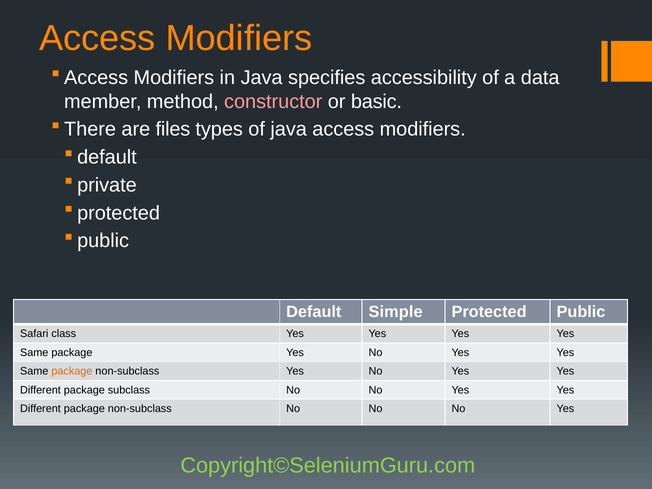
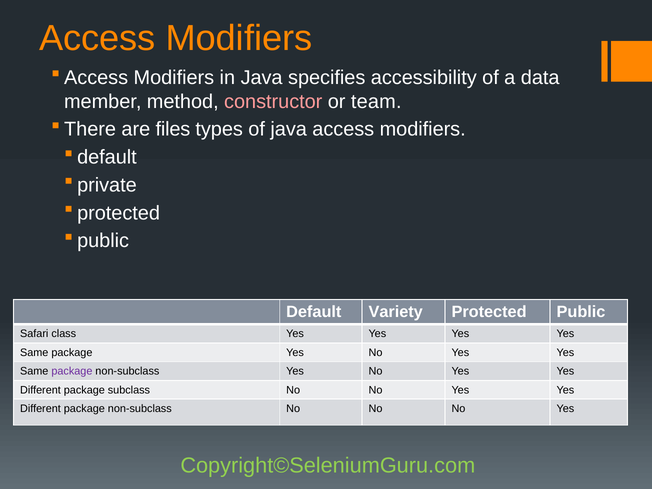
basic: basic -> team
Simple: Simple -> Variety
package at (72, 371) colour: orange -> purple
